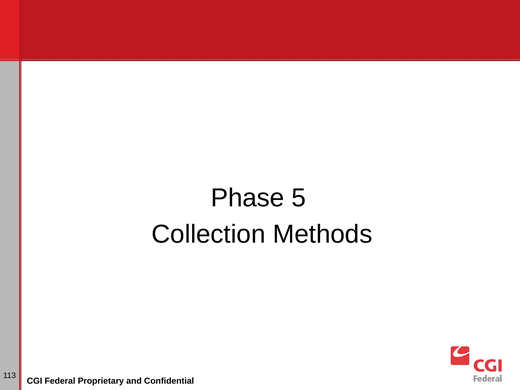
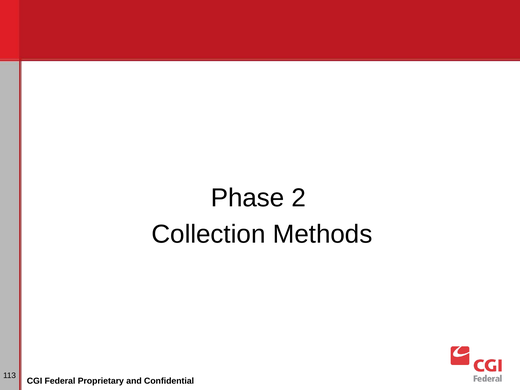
5: 5 -> 2
